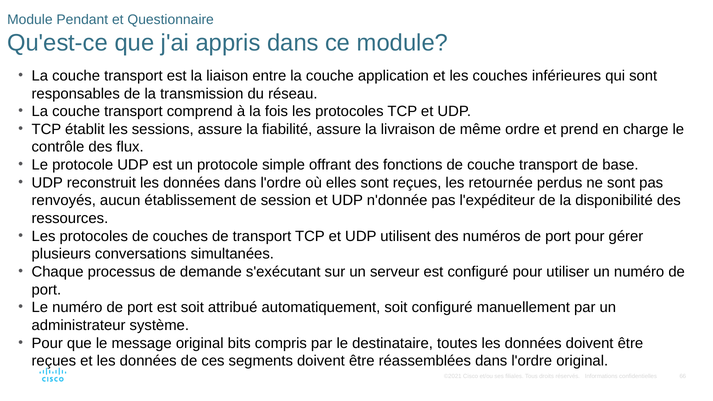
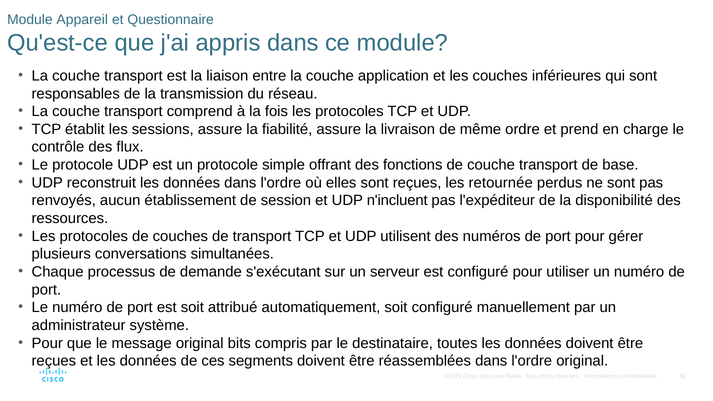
Pendant: Pendant -> Appareil
n'donnée: n'donnée -> n'incluent
